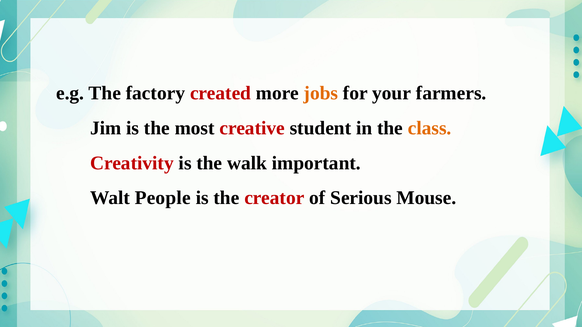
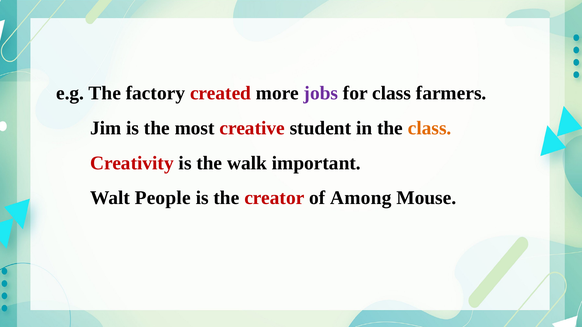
jobs colour: orange -> purple
for your: your -> class
Serious: Serious -> Among
